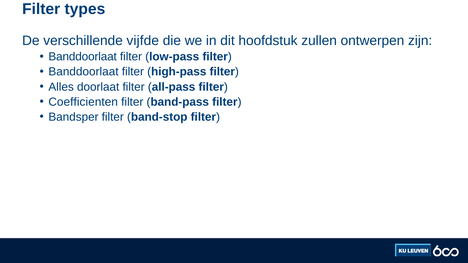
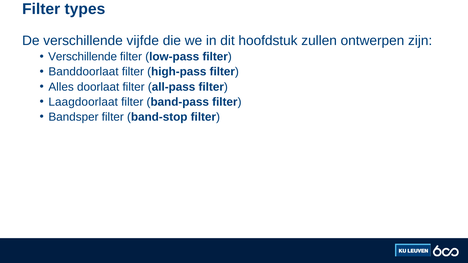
Banddoorlaat at (83, 57): Banddoorlaat -> Verschillende
Coefficienten: Coefficienten -> Laagdoorlaat
